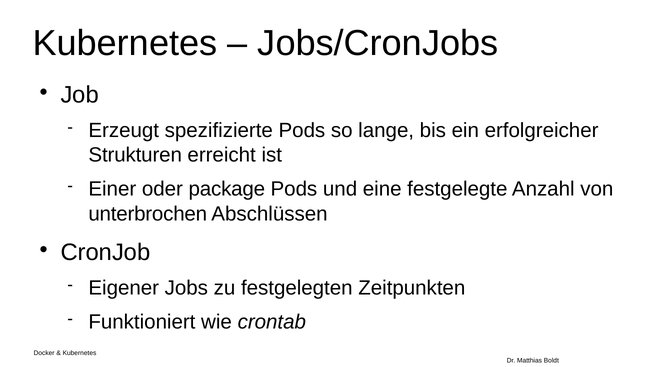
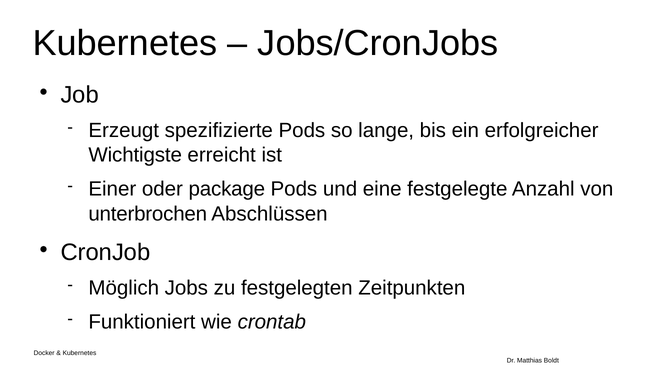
Strukturen: Strukturen -> Wichtigste
Eigener: Eigener -> Möglich
